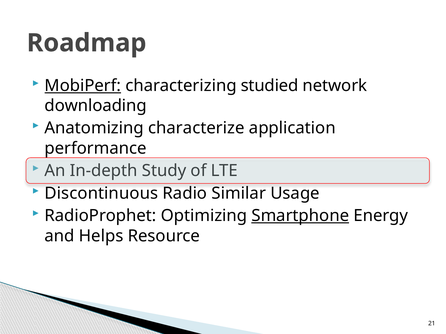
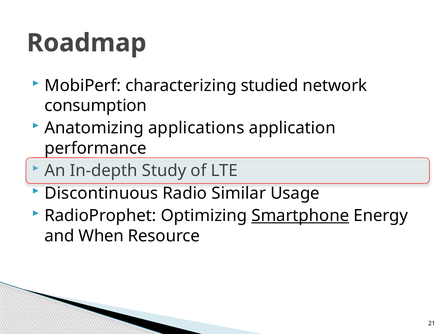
MobiPerf underline: present -> none
downloading: downloading -> consumption
characterize: characterize -> applications
Helps: Helps -> When
